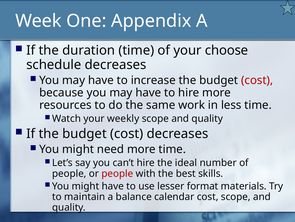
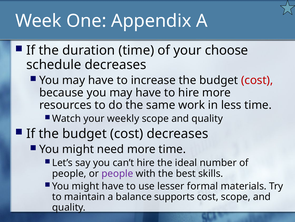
people at (117, 173) colour: red -> purple
format: format -> formal
calendar: calendar -> supports
